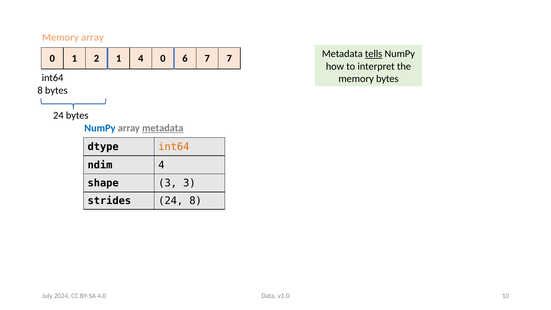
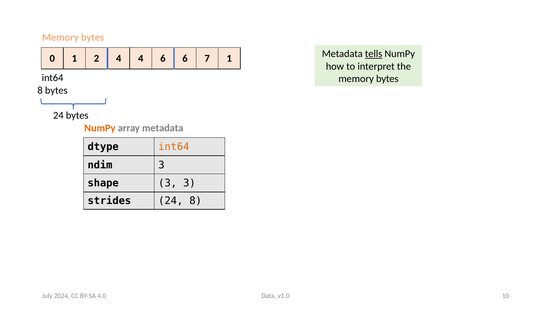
array at (92, 37): array -> bytes
2 1: 1 -> 4
4 0: 0 -> 6
7 7: 7 -> 1
NumPy at (100, 128) colour: blue -> orange
metadata at (163, 128) underline: present -> none
ndim 4: 4 -> 3
